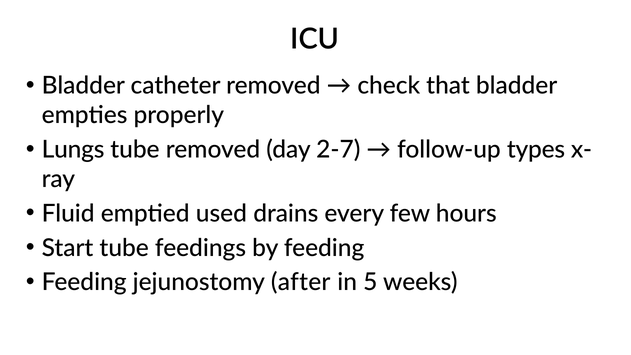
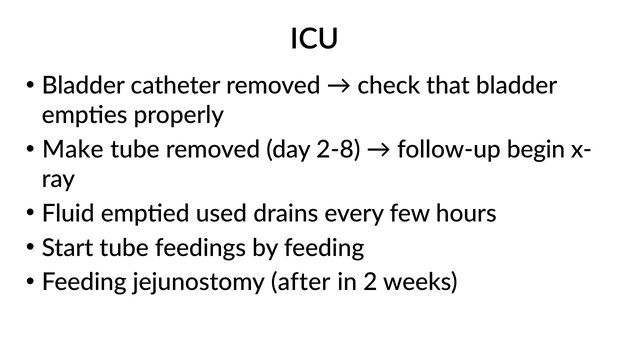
Lungs: Lungs -> Make
2-7: 2-7 -> 2-8
types: types -> begin
5: 5 -> 2
